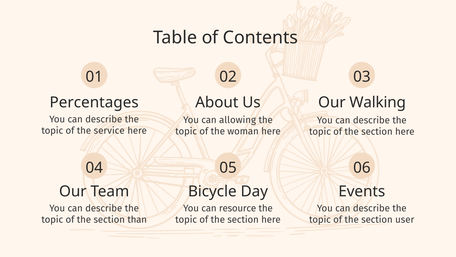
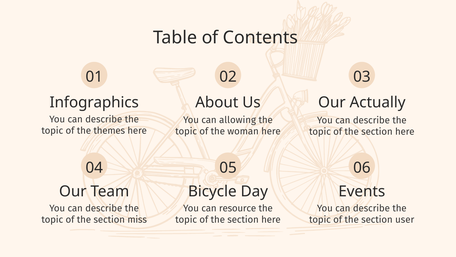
Percentages: Percentages -> Infographics
Walking: Walking -> Actually
service: service -> themes
than: than -> miss
